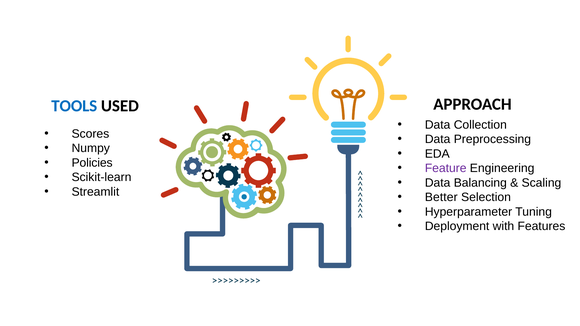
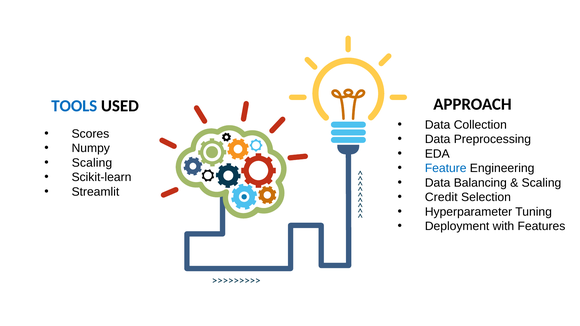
Policies at (92, 163): Policies -> Scaling
Feature colour: purple -> blue
Better: Better -> Credit
